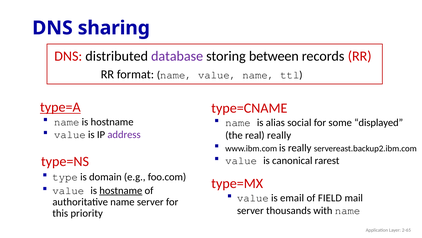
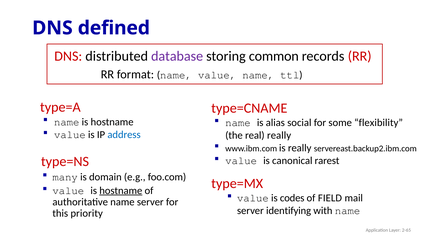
sharing: sharing -> defined
between: between -> common
type=A underline: present -> none
displayed: displayed -> flexibility
address colour: purple -> blue
type: type -> many
email: email -> codes
thousands: thousands -> identifying
